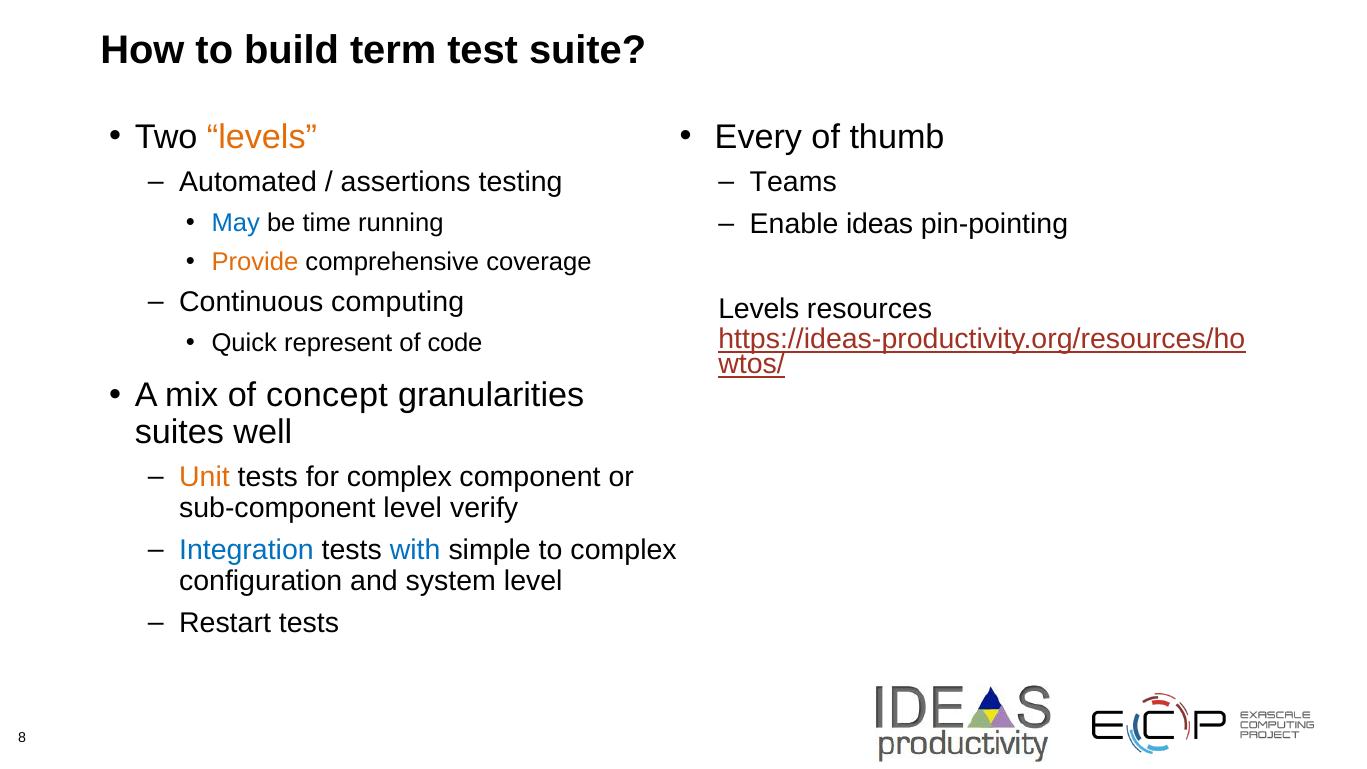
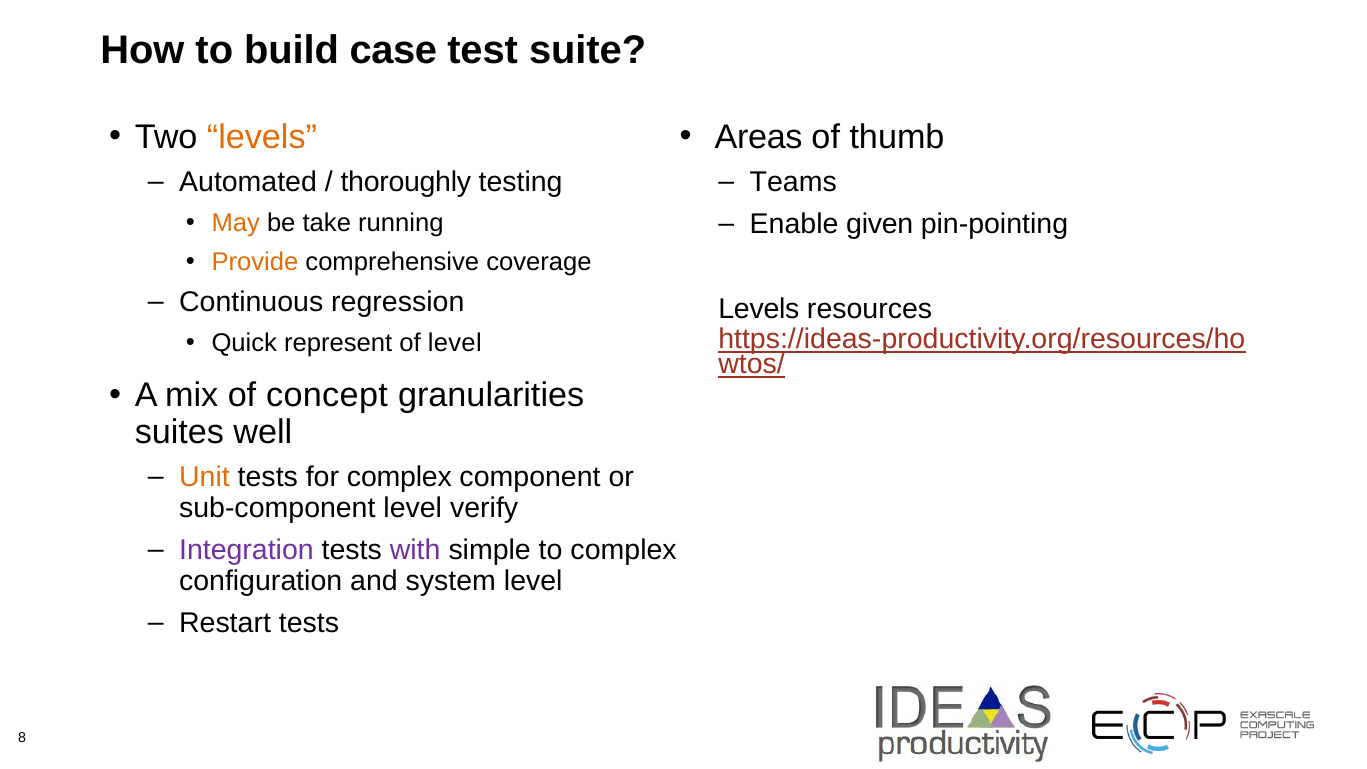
term: term -> case
Every: Every -> Areas
assertions: assertions -> thoroughly
May colour: blue -> orange
time: time -> take
ideas: ideas -> given
computing: computing -> regression
of code: code -> level
Integration colour: blue -> purple
with colour: blue -> purple
